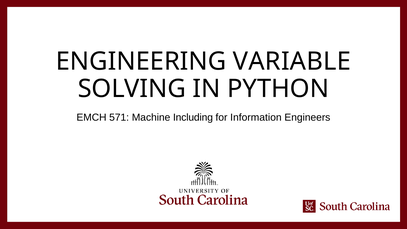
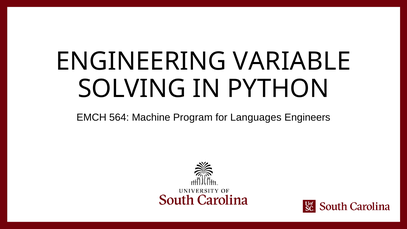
571: 571 -> 564
Including: Including -> Program
Information: Information -> Languages
